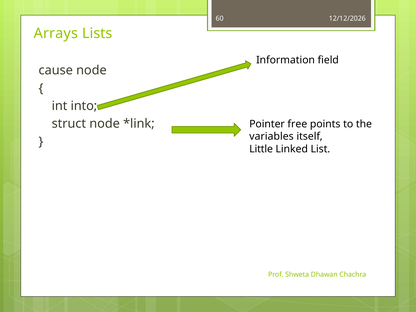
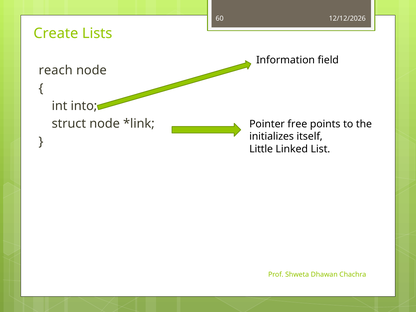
Arrays: Arrays -> Create
cause: cause -> reach
variables: variables -> initializes
